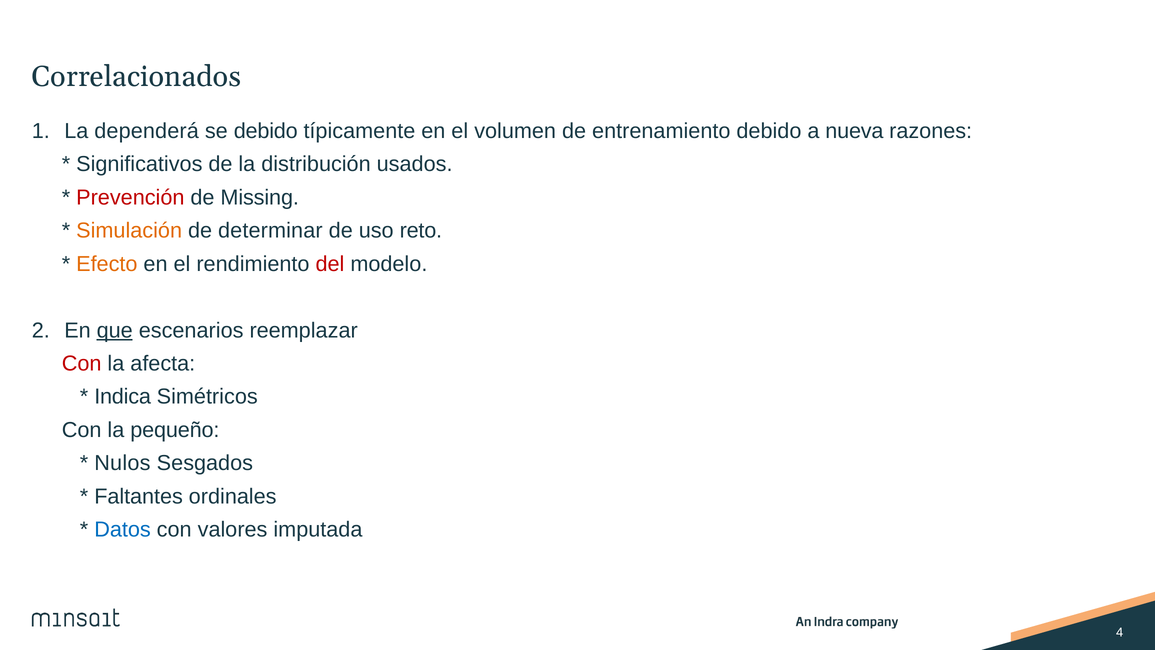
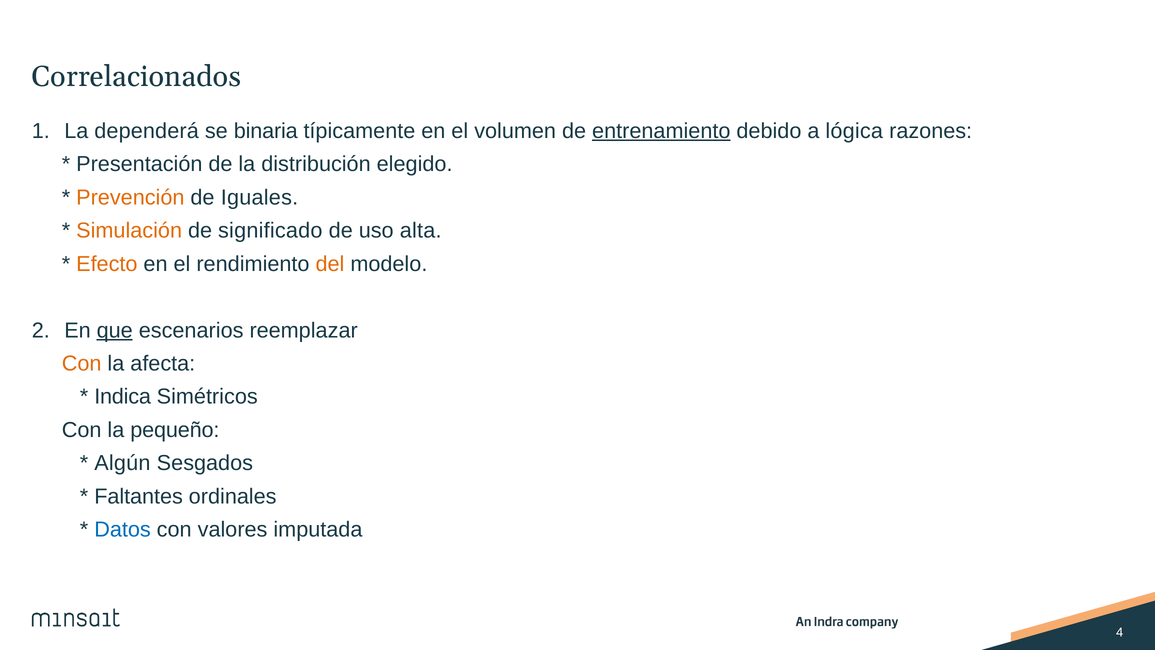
se debido: debido -> binaria
entrenamiento underline: none -> present
nueva: nueva -> lógica
Significativos: Significativos -> Presentación
usados: usados -> elegido
Prevención colour: red -> orange
Missing: Missing -> Iguales
determinar: determinar -> significado
reto: reto -> alta
del colour: red -> orange
Con at (82, 363) colour: red -> orange
Nulos: Nulos -> Algún
